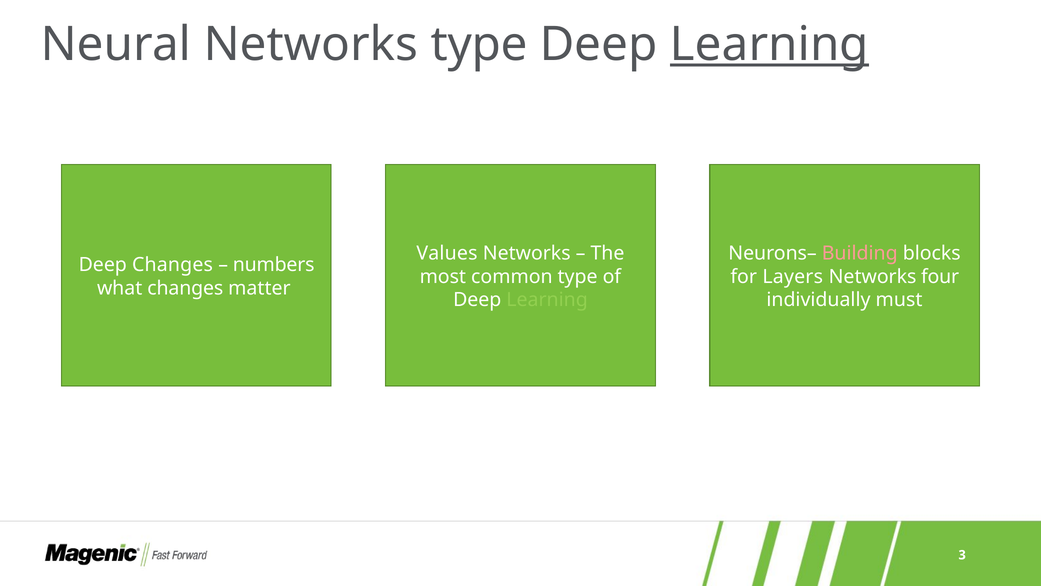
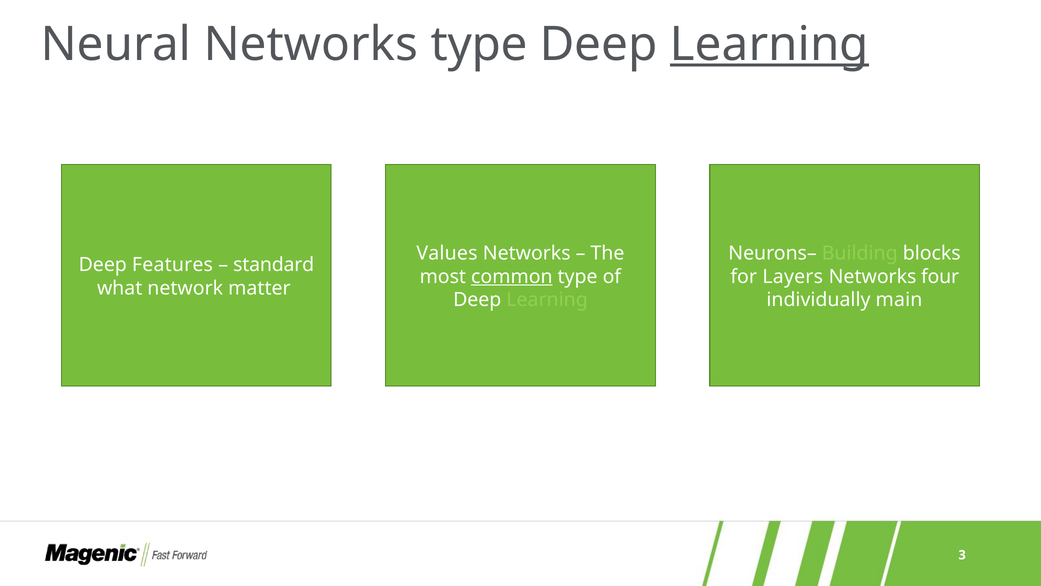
Building colour: pink -> light green
Deep Changes: Changes -> Features
numbers: numbers -> standard
common underline: none -> present
what changes: changes -> network
must: must -> main
